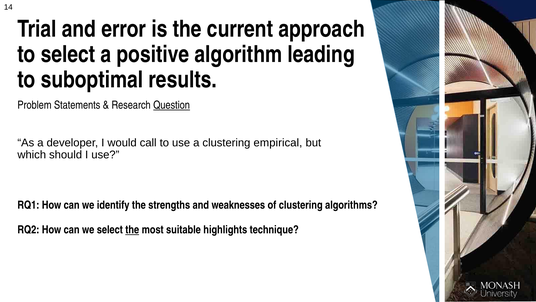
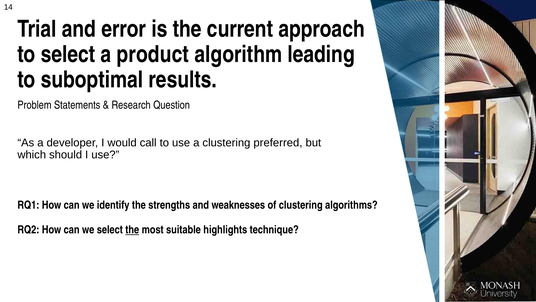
positive: positive -> product
Question underline: present -> none
empirical: empirical -> preferred
